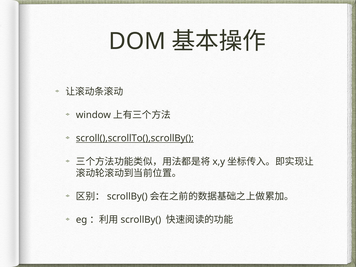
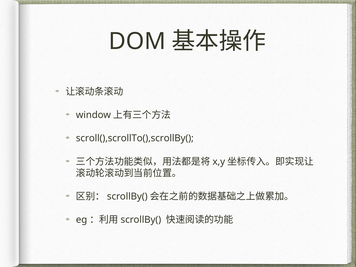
scroll(),scrollTo(),scrollBy( underline: present -> none
